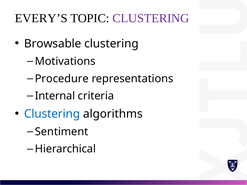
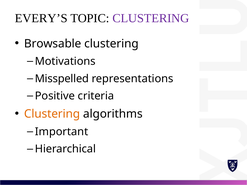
Procedure: Procedure -> Misspelled
Internal: Internal -> Positive
Clustering at (52, 114) colour: blue -> orange
Sentiment: Sentiment -> Important
